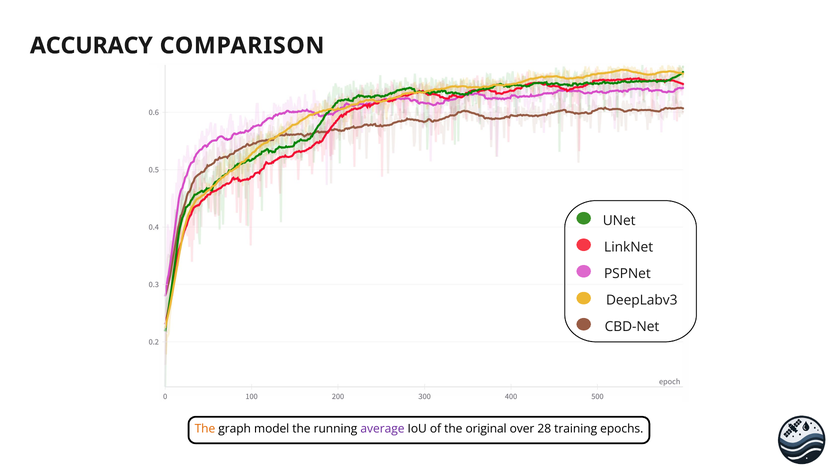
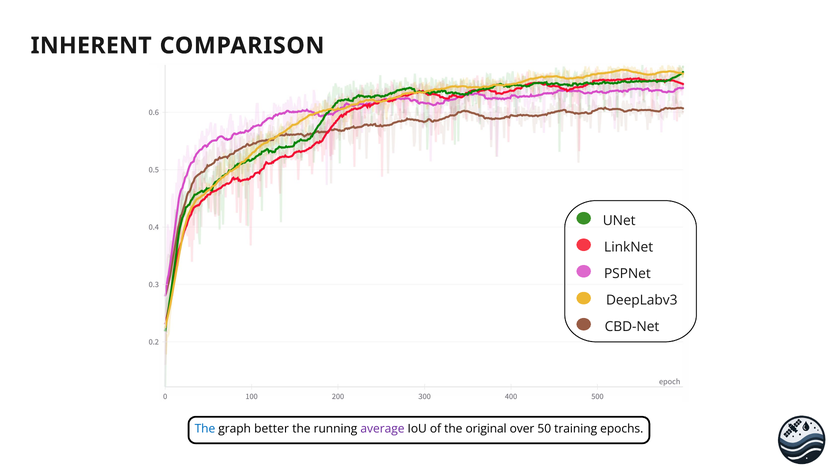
ACCURACY: ACCURACY -> INHERENT
The at (205, 429) colour: orange -> blue
model: model -> better
28: 28 -> 50
